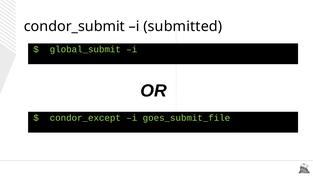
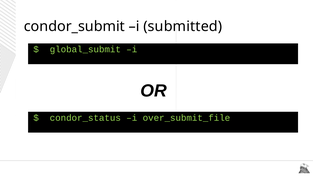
condor_except: condor_except -> condor_status
goes_submit_file: goes_submit_file -> over_submit_file
